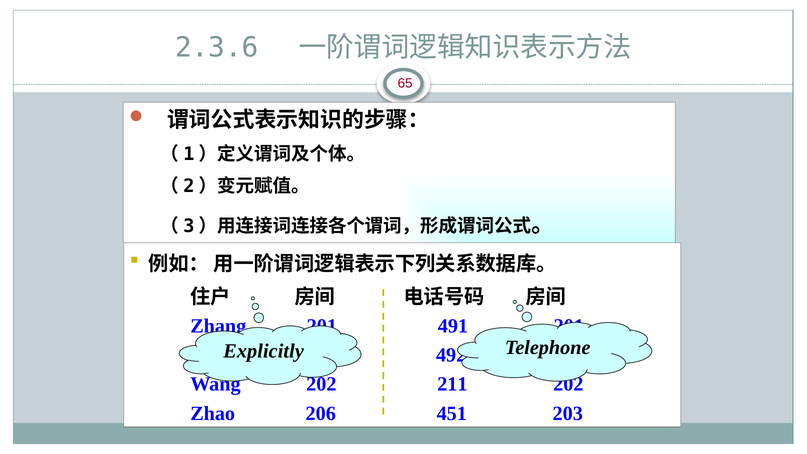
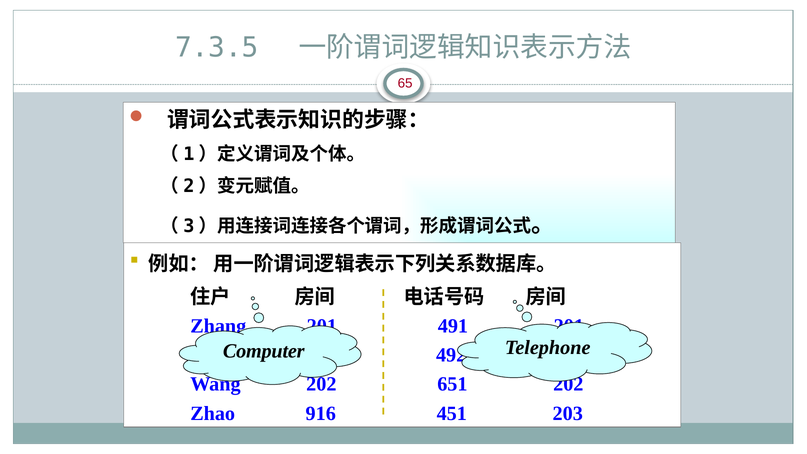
2.3.6: 2.3.6 -> 7.3.5
Explicitly: Explicitly -> Computer
211: 211 -> 651
206: 206 -> 916
